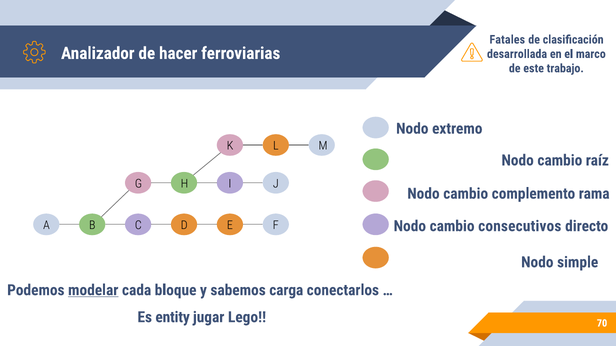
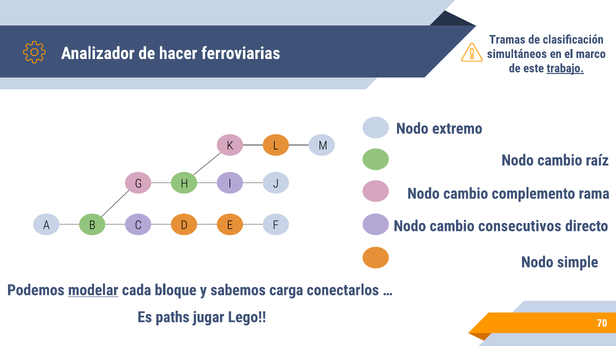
Fatales: Fatales -> Tramas
desarrollada: desarrollada -> simultáneos
trabajo underline: none -> present
entity: entity -> paths
